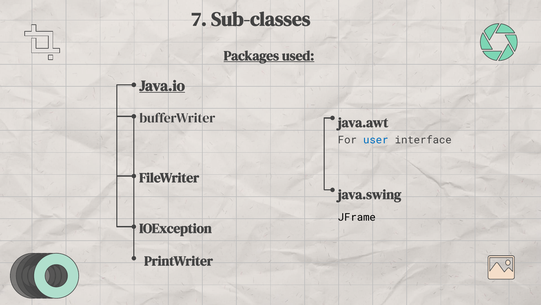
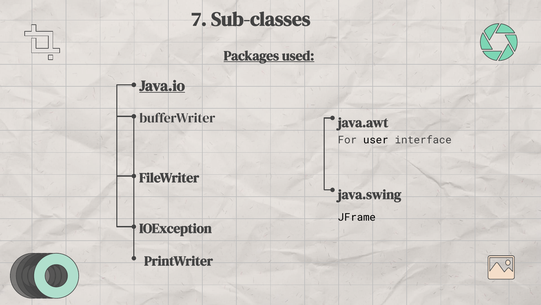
user colour: blue -> black
